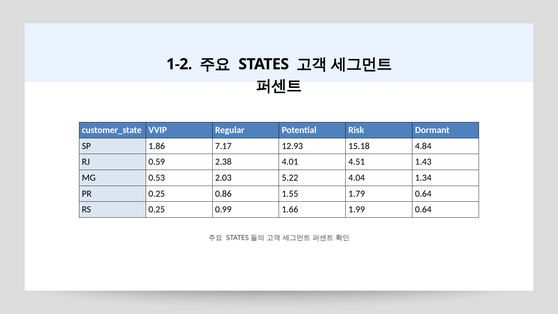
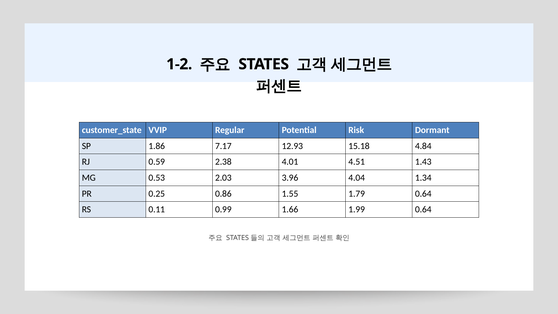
5.22: 5.22 -> 3.96
RS 0.25: 0.25 -> 0.11
